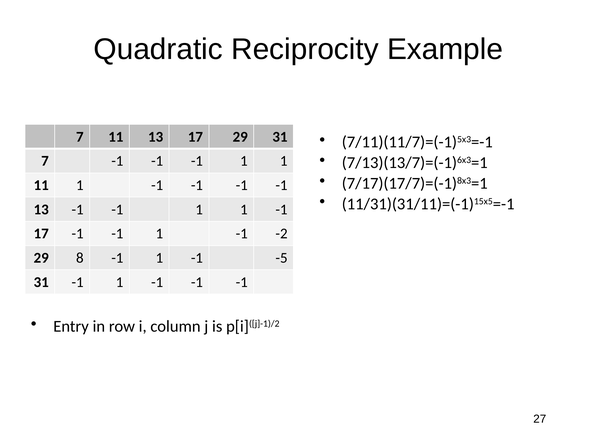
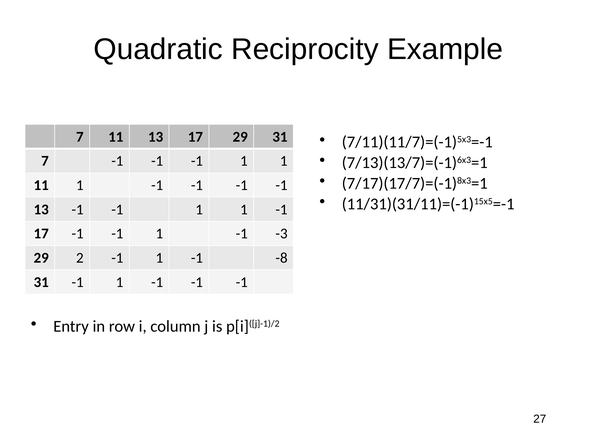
-2: -2 -> -3
8: 8 -> 2
-5: -5 -> -8
